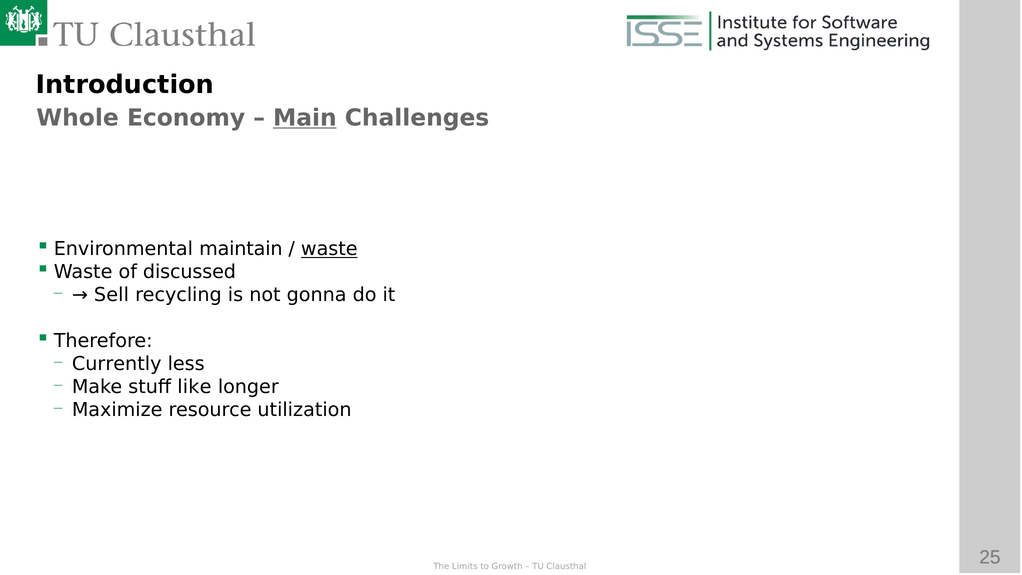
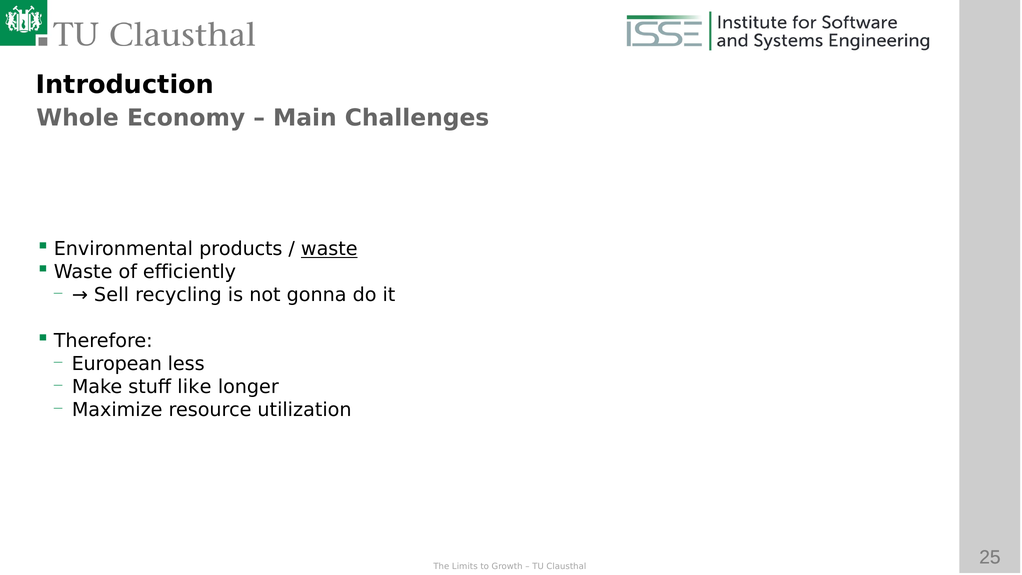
Main underline: present -> none
maintain: maintain -> products
discussed: discussed -> efficiently
Currently: Currently -> European
